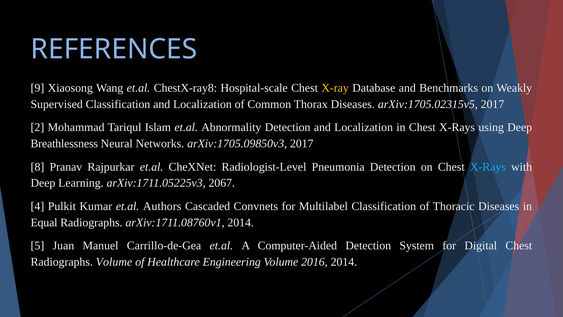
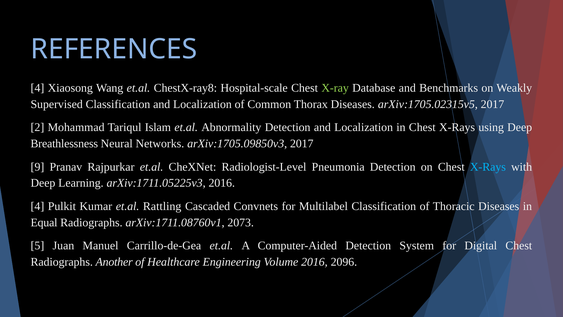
9 at (37, 88): 9 -> 4
X-ray colour: yellow -> light green
8: 8 -> 9
arXiv:1711.05225v3 2067: 2067 -> 2016
Authors: Authors -> Rattling
arXiv:1711.08760v1 2014: 2014 -> 2073
Radiographs Volume: Volume -> Another
2016 2014: 2014 -> 2096
